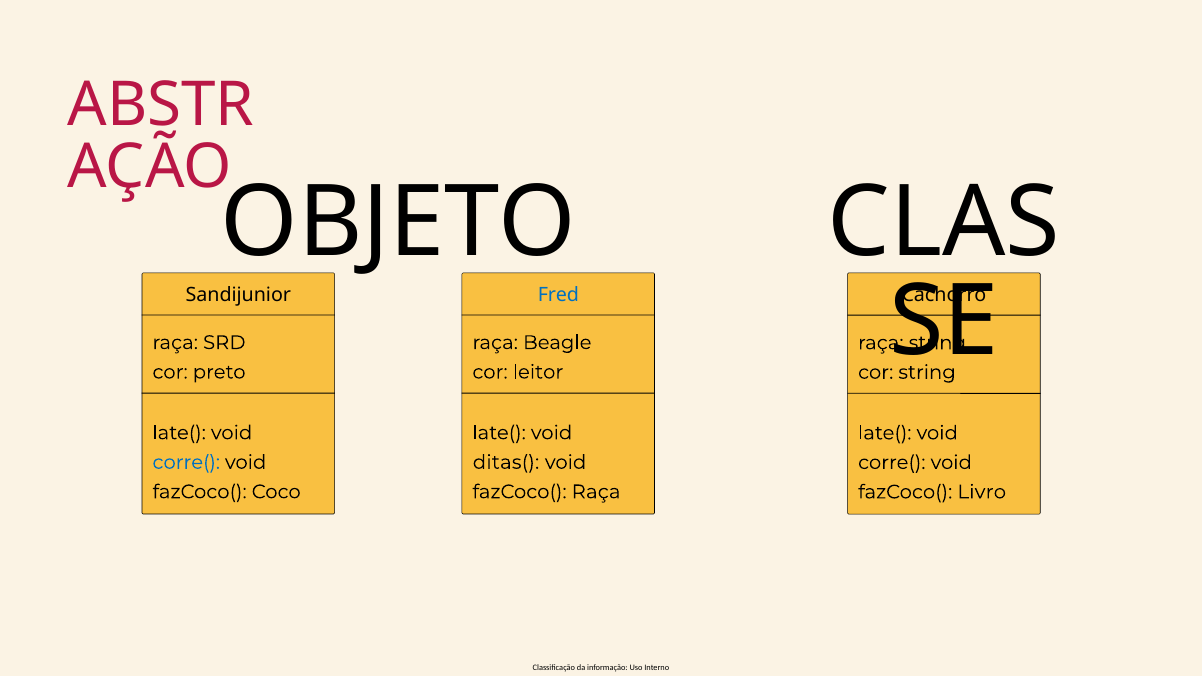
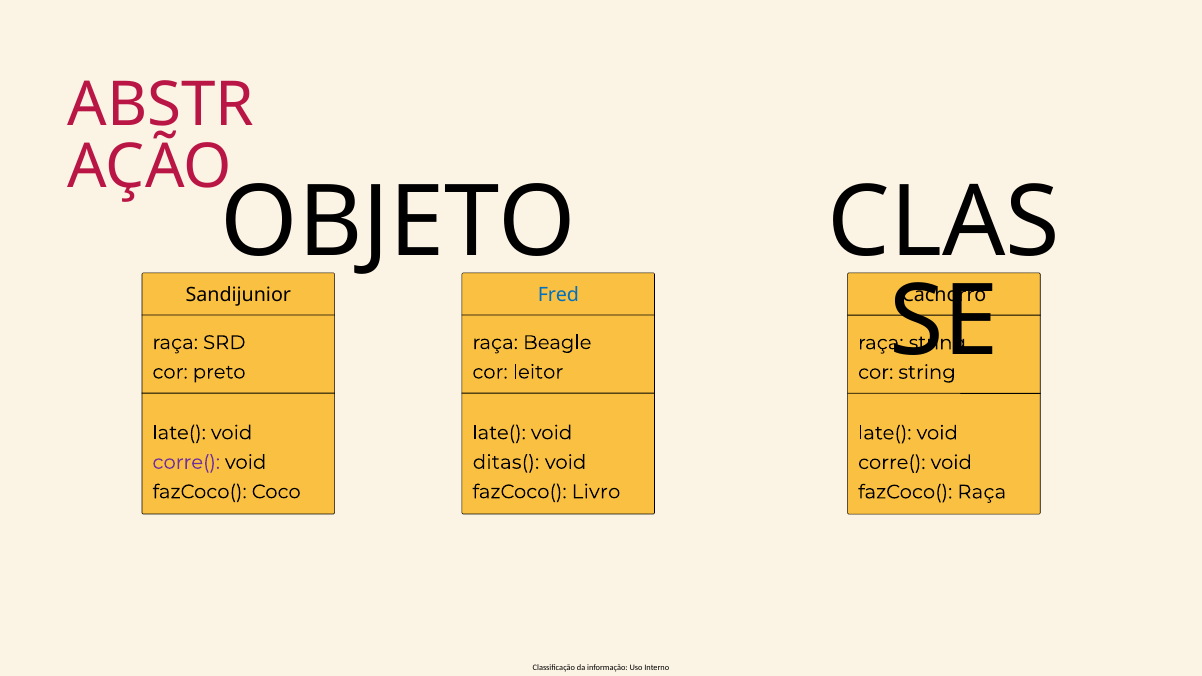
corre( at (186, 462) colour: blue -> purple
fazCoco( Raça: Raça -> Livro
fazCoco( Livro: Livro -> Raça
